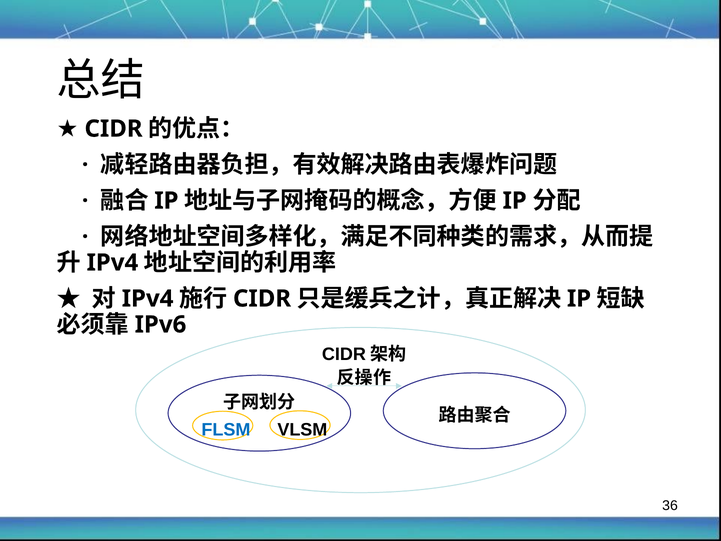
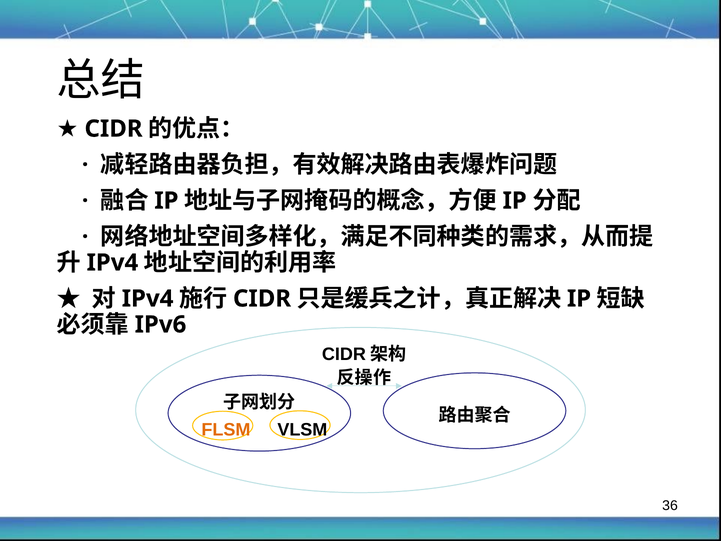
FLSM colour: blue -> orange
